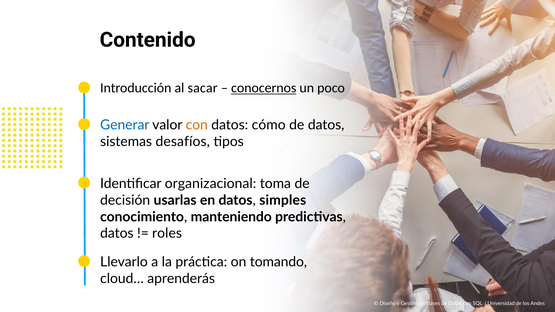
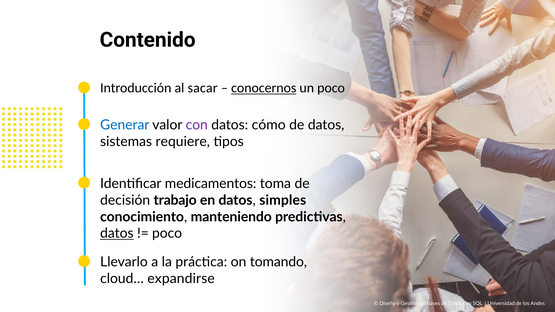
con at (197, 125) colour: orange -> purple
desafíos: desafíos -> requiere
organizacional: organizacional -> medicamentos
usarlas: usarlas -> trabajo
datos at (117, 234) underline: none -> present
roles at (167, 234): roles -> poco
aprenderás: aprenderás -> expandirse
